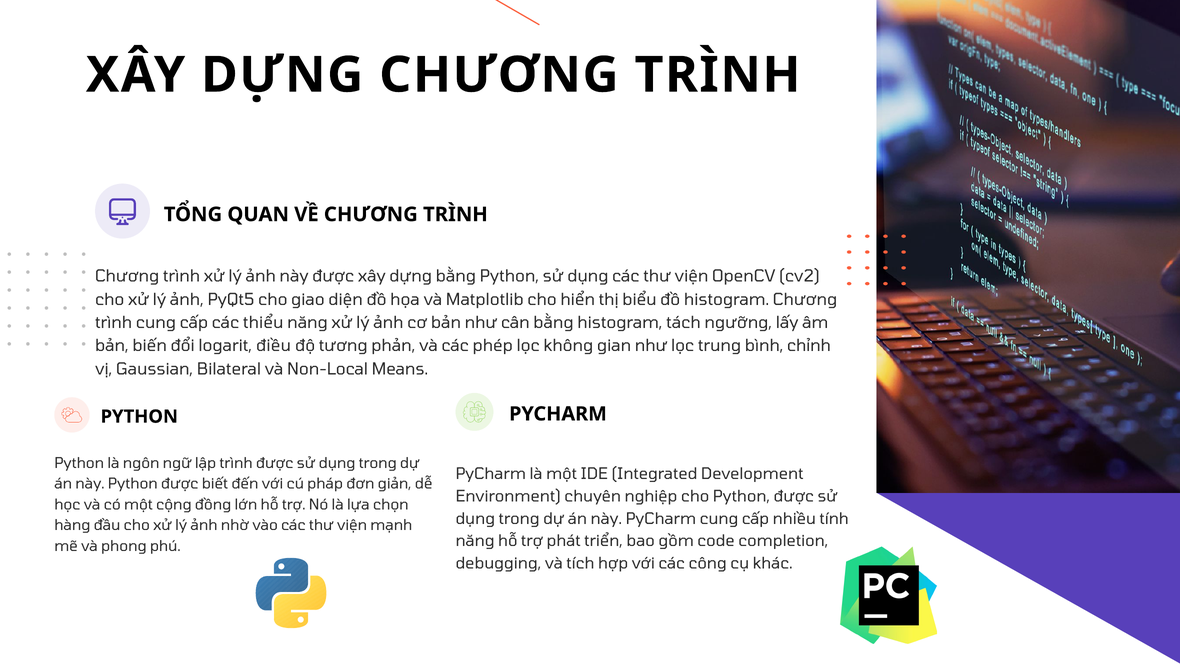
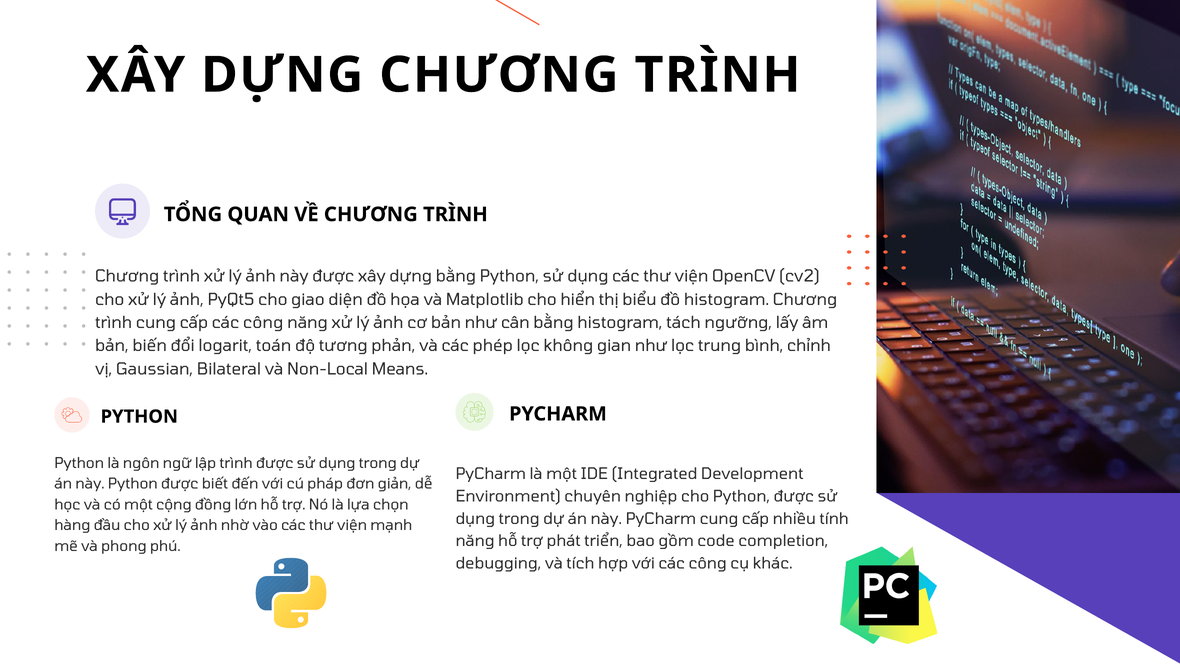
cấp các thiểu: thiểu -> công
điều: điều -> toán
